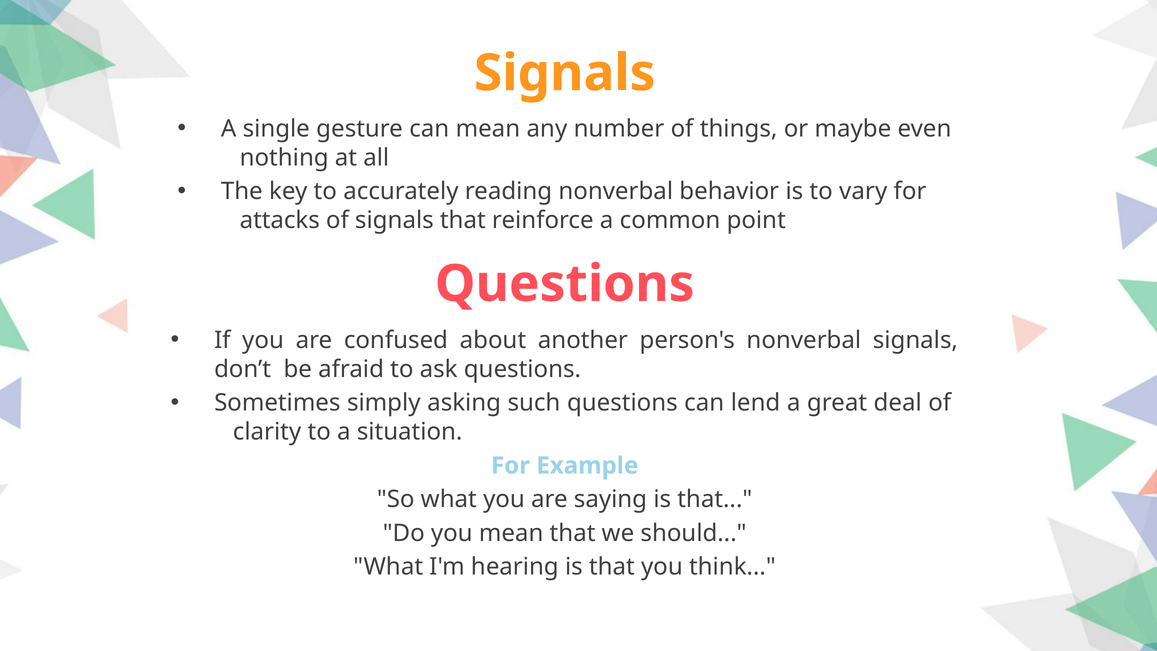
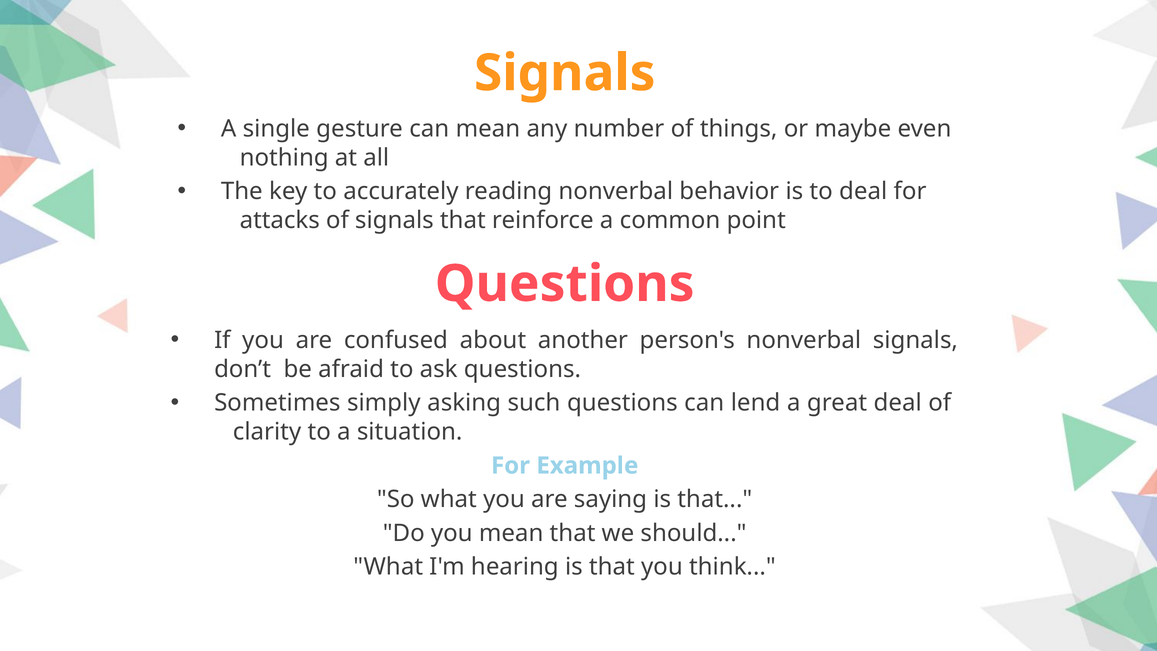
to vary: vary -> deal
